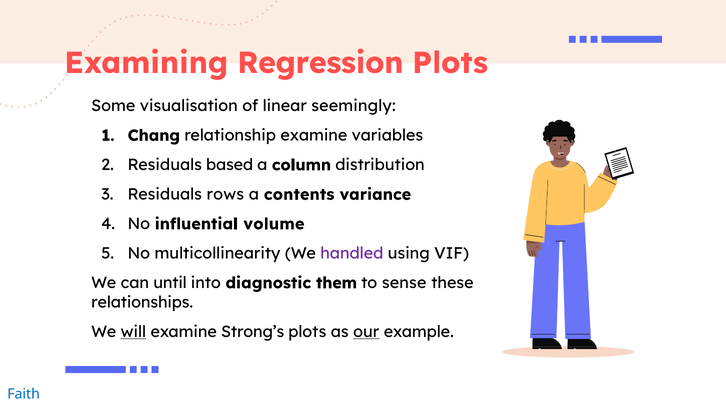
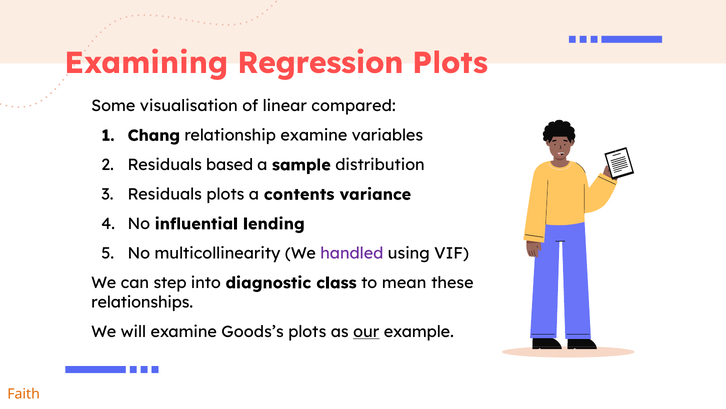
seemingly: seemingly -> compared
column: column -> sample
Residuals rows: rows -> plots
volume: volume -> lending
until: until -> step
them: them -> class
sense: sense -> mean
will underline: present -> none
Strong’s: Strong’s -> Goods’s
Faith colour: blue -> orange
